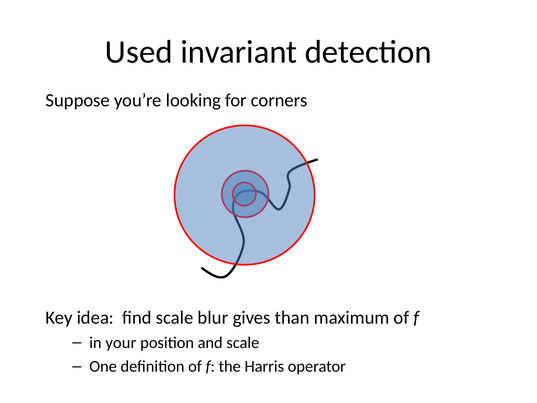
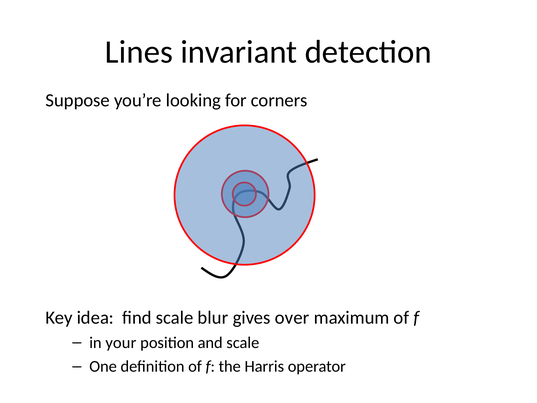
Used: Used -> Lines
than: than -> over
